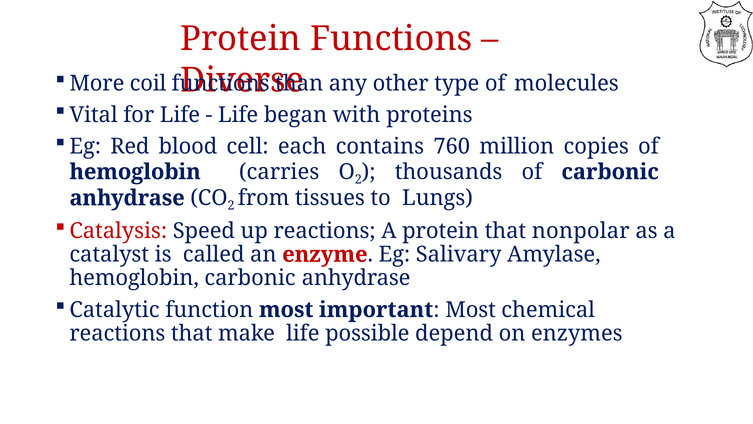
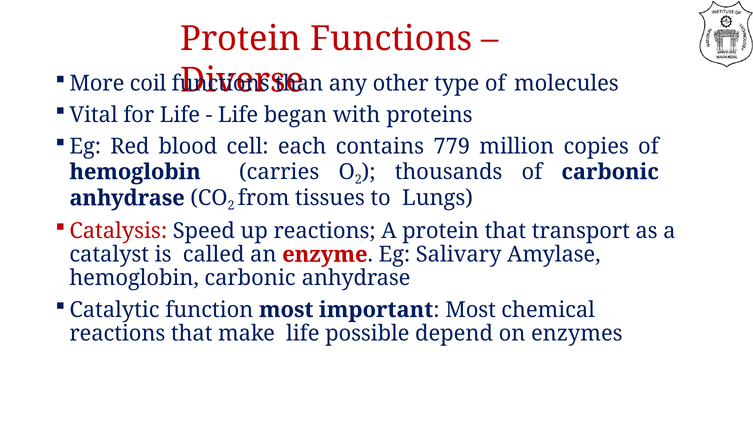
760: 760 -> 779
nonpolar: nonpolar -> transport
